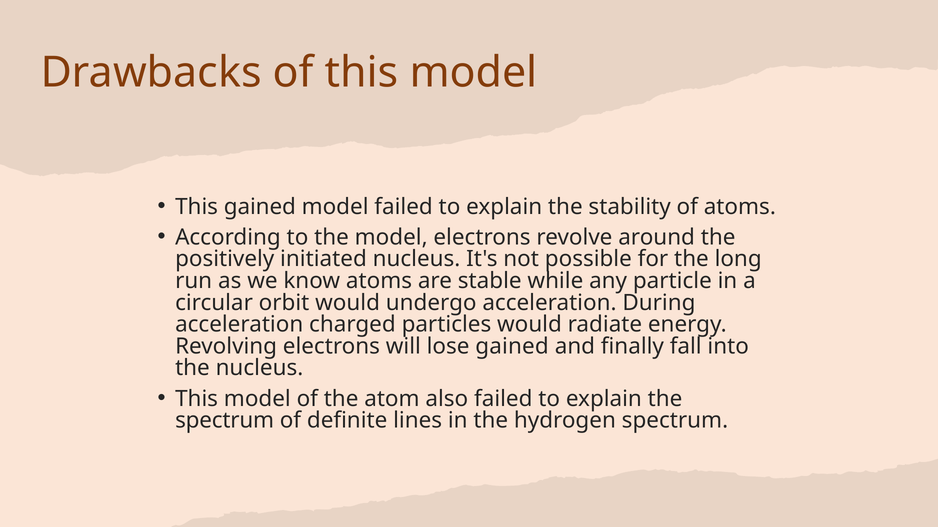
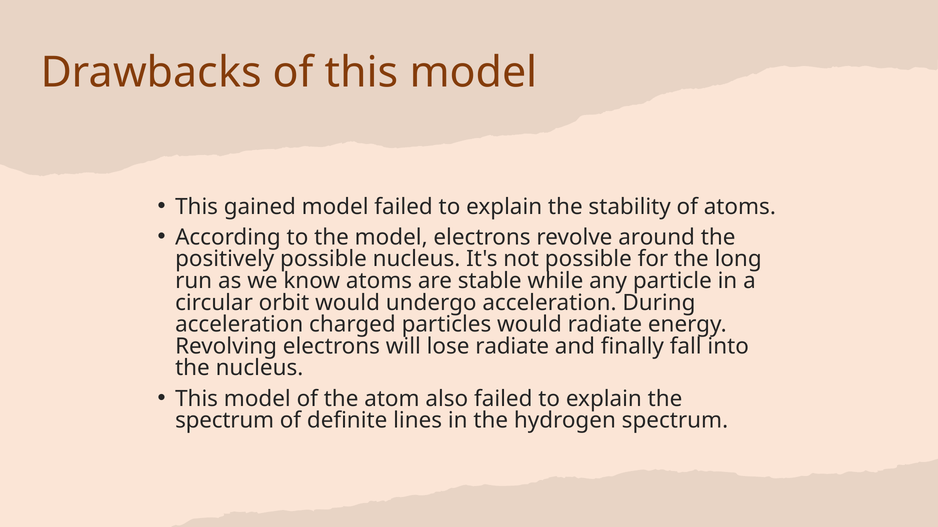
positively initiated: initiated -> possible
lose gained: gained -> radiate
